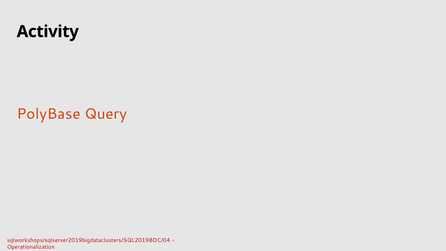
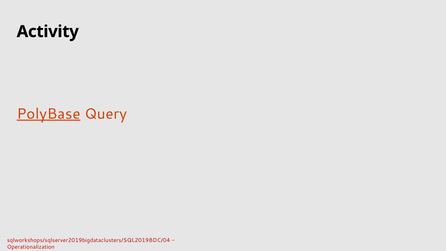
PolyBase underline: none -> present
